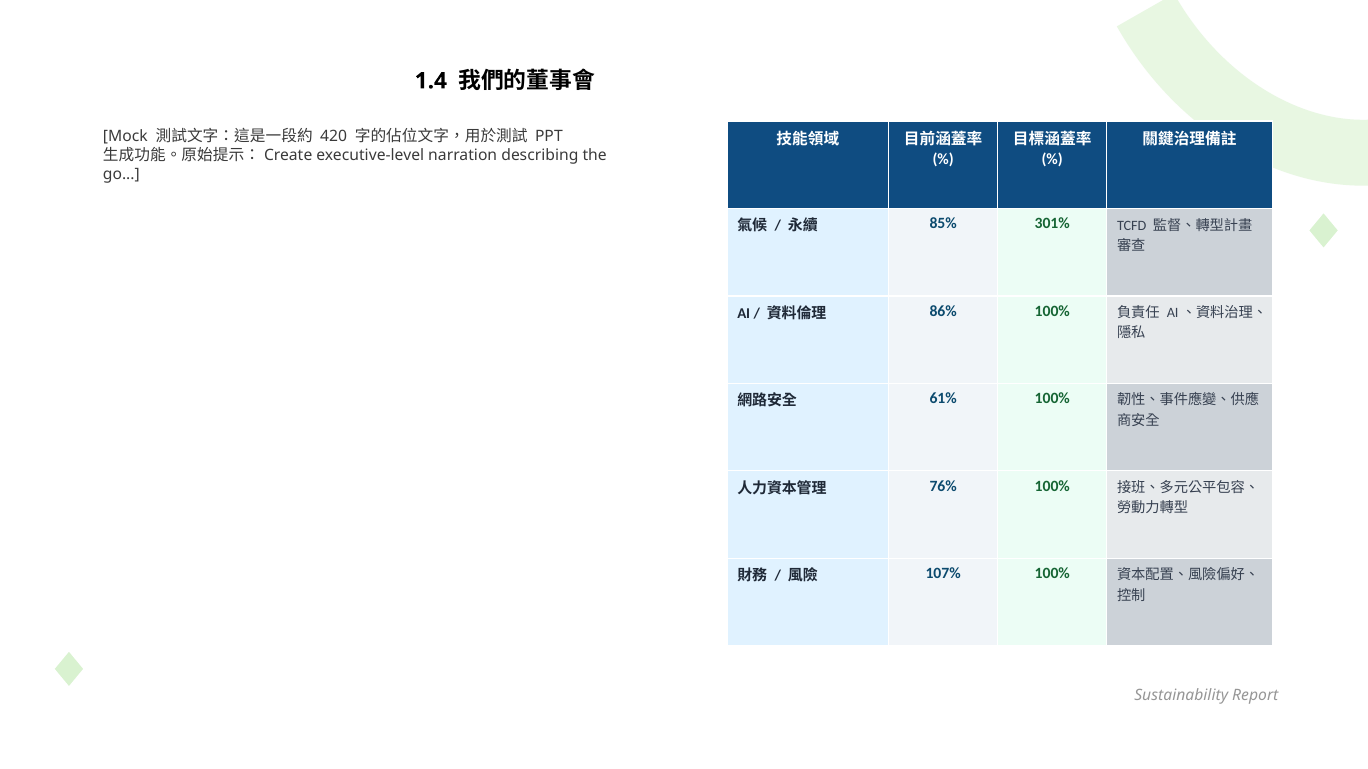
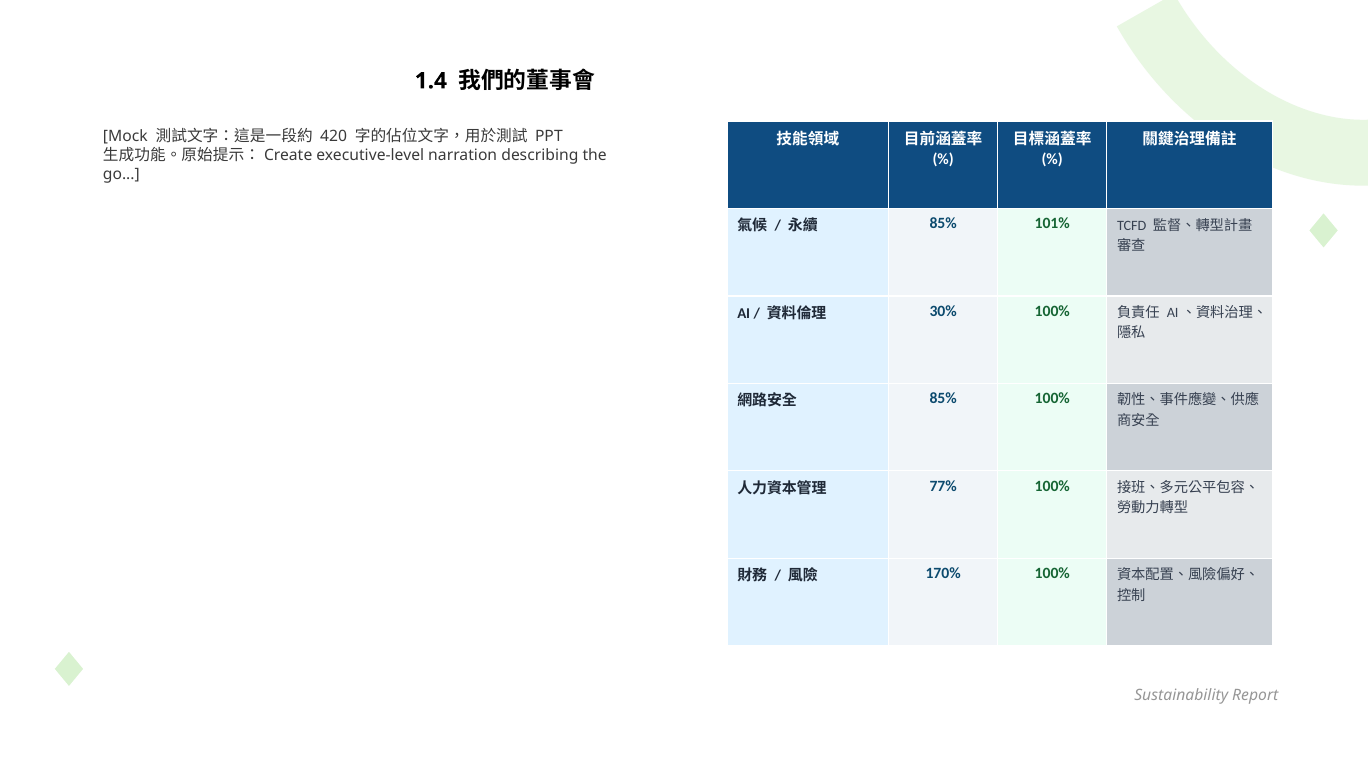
301%: 301% -> 101%
86%: 86% -> 30%
61% at (943, 399): 61% -> 85%
76%: 76% -> 77%
107%: 107% -> 170%
